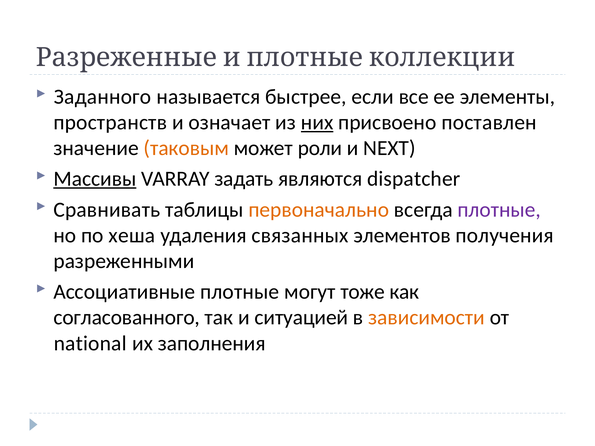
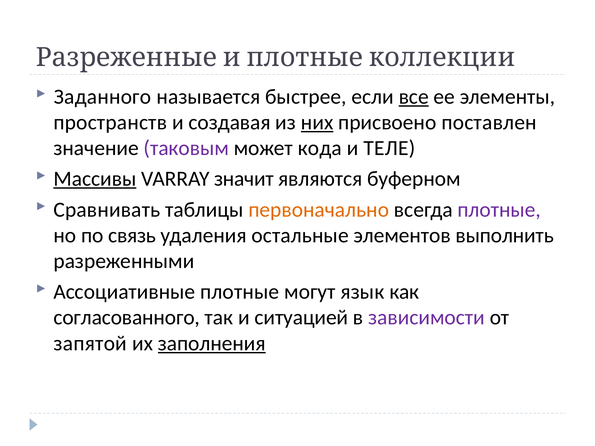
все underline: none -> present
означает: означает -> создавая
таковым colour: orange -> purple
роли: роли -> кода
NEXT: NEXT -> ТЕЛЕ
задать: задать -> значит
dispatcher: dispatcher -> буферном
хеша: хеша -> связь
связанных: связанных -> остальные
получения: получения -> выполнить
тоже: тоже -> язык
зависимости colour: orange -> purple
national: national -> запятой
заполнения underline: none -> present
